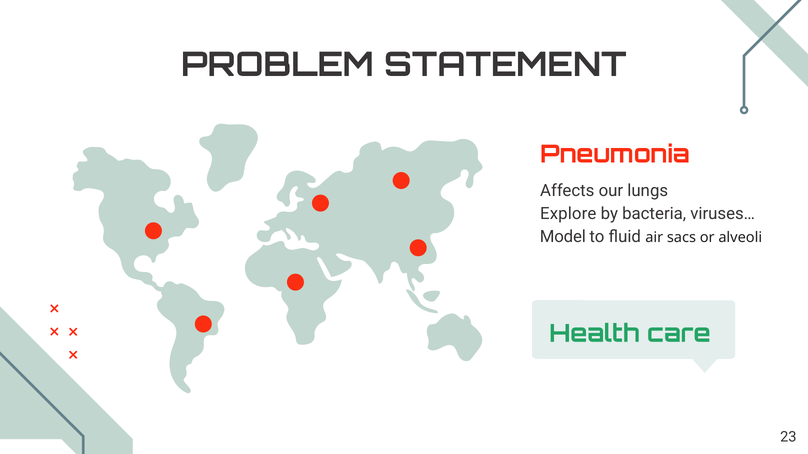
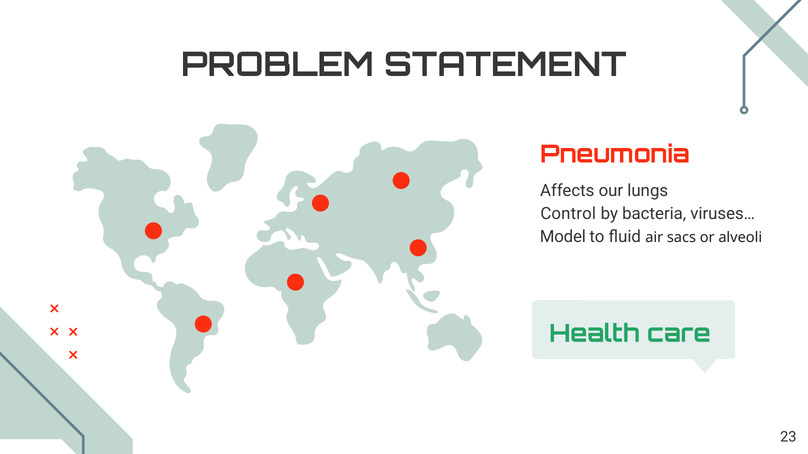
Explore: Explore -> Control
